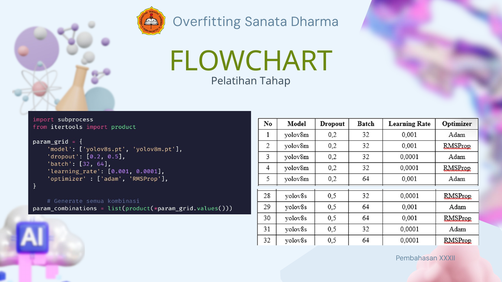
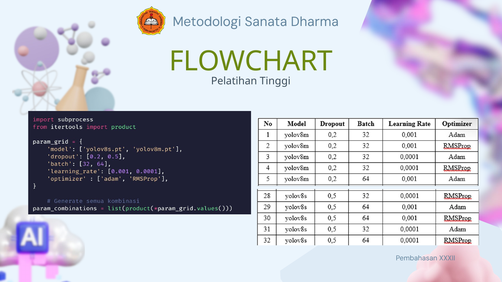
Overfitting: Overfitting -> Metodologi
Tahap: Tahap -> Tinggi
